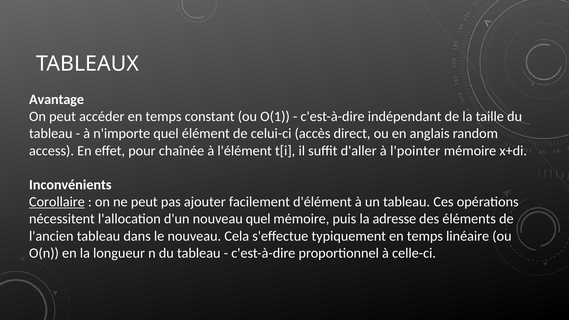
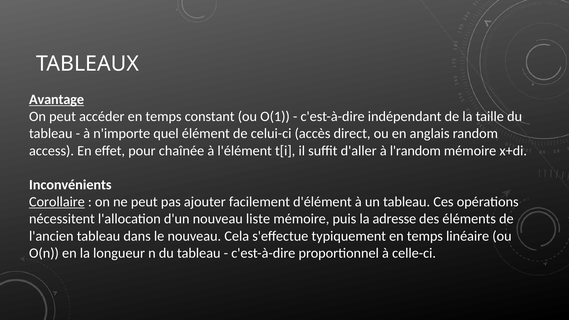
Avantage underline: none -> present
l'pointer: l'pointer -> l'random
nouveau quel: quel -> liste
